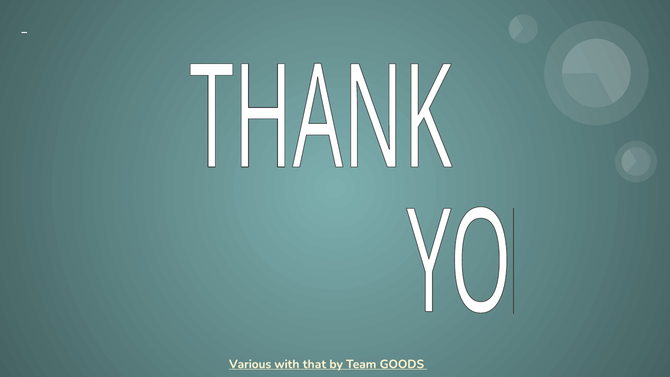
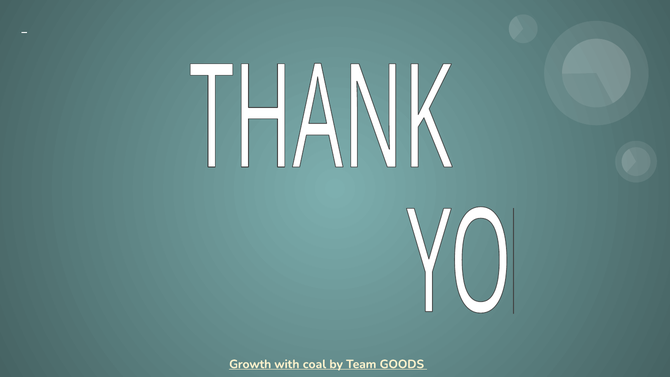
Various: Various -> Growth
that: that -> coal
